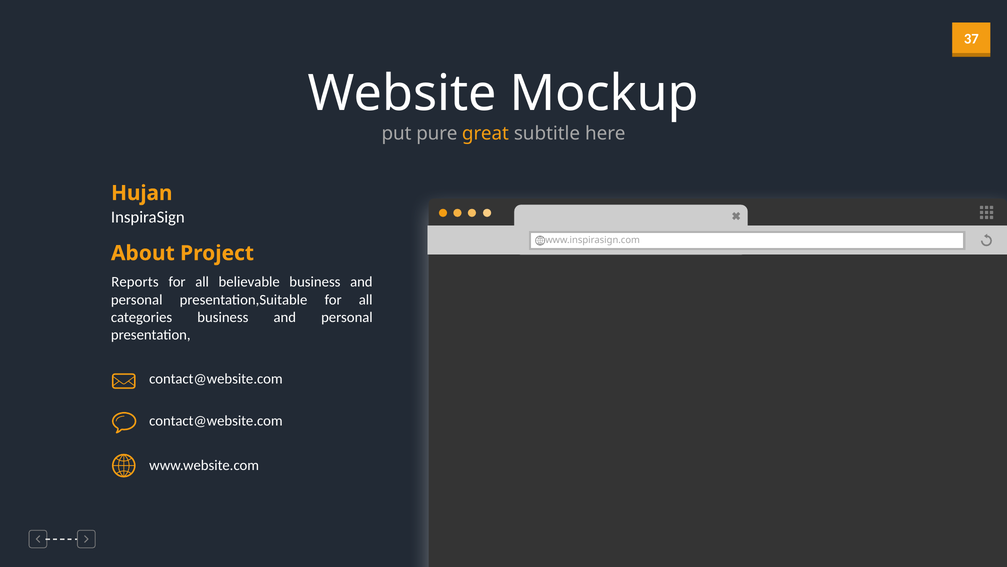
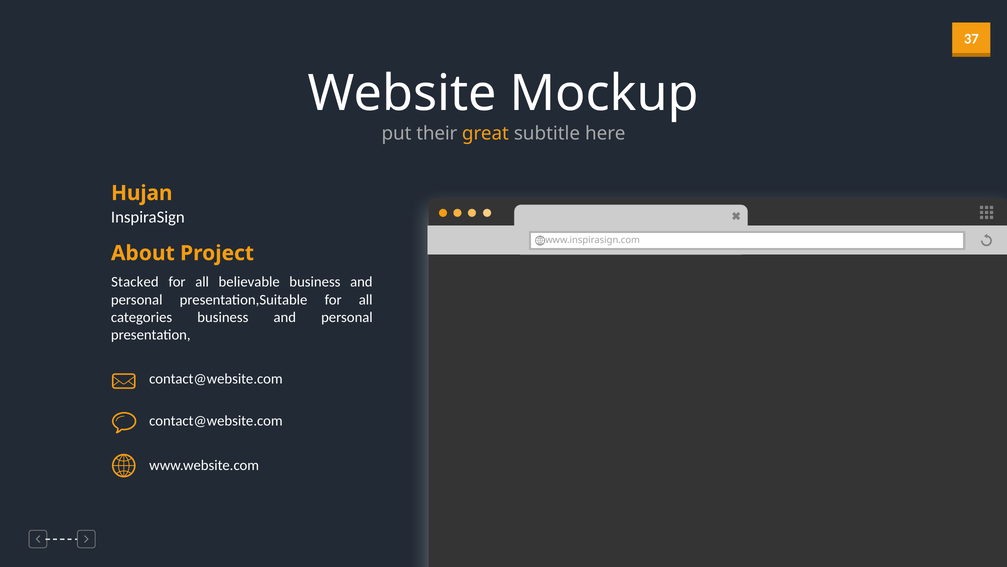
pure: pure -> their
Reports: Reports -> Stacked
